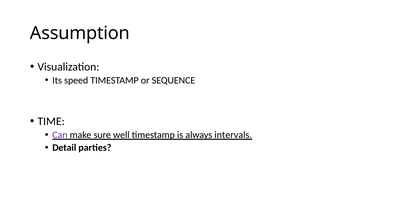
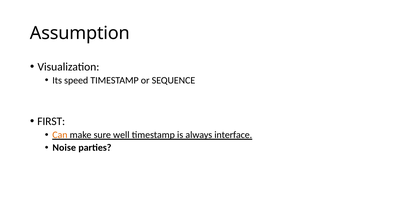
TIME: TIME -> FIRST
Can colour: purple -> orange
intervals: intervals -> interface
Detail: Detail -> Noise
